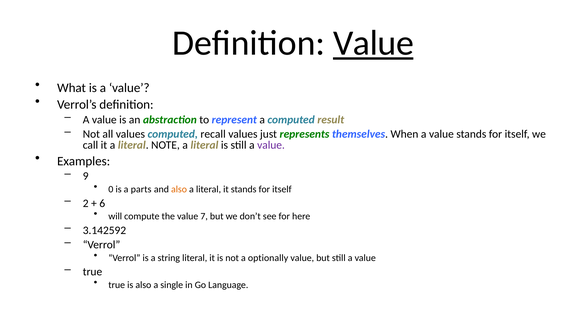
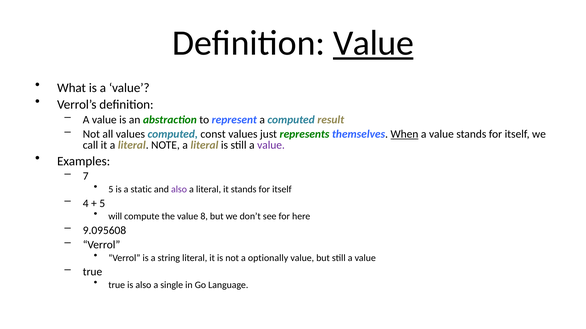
recall: recall -> const
When underline: none -> present
9: 9 -> 7
0 at (111, 190): 0 -> 5
parts: parts -> static
also at (179, 190) colour: orange -> purple
2: 2 -> 4
6 at (102, 204): 6 -> 5
7: 7 -> 8
3.142592: 3.142592 -> 9.095608
